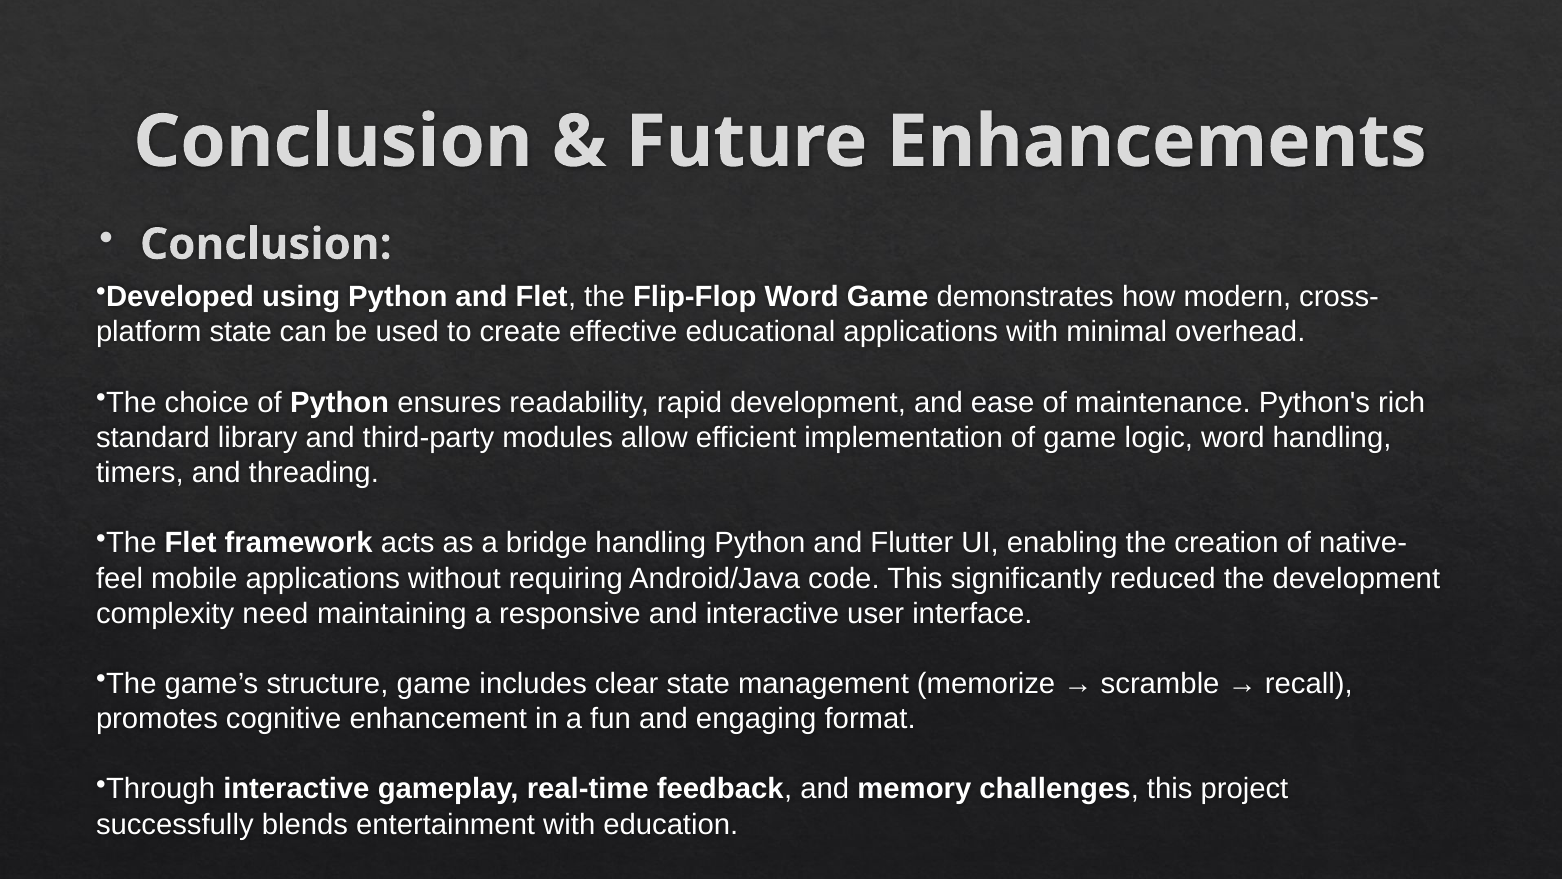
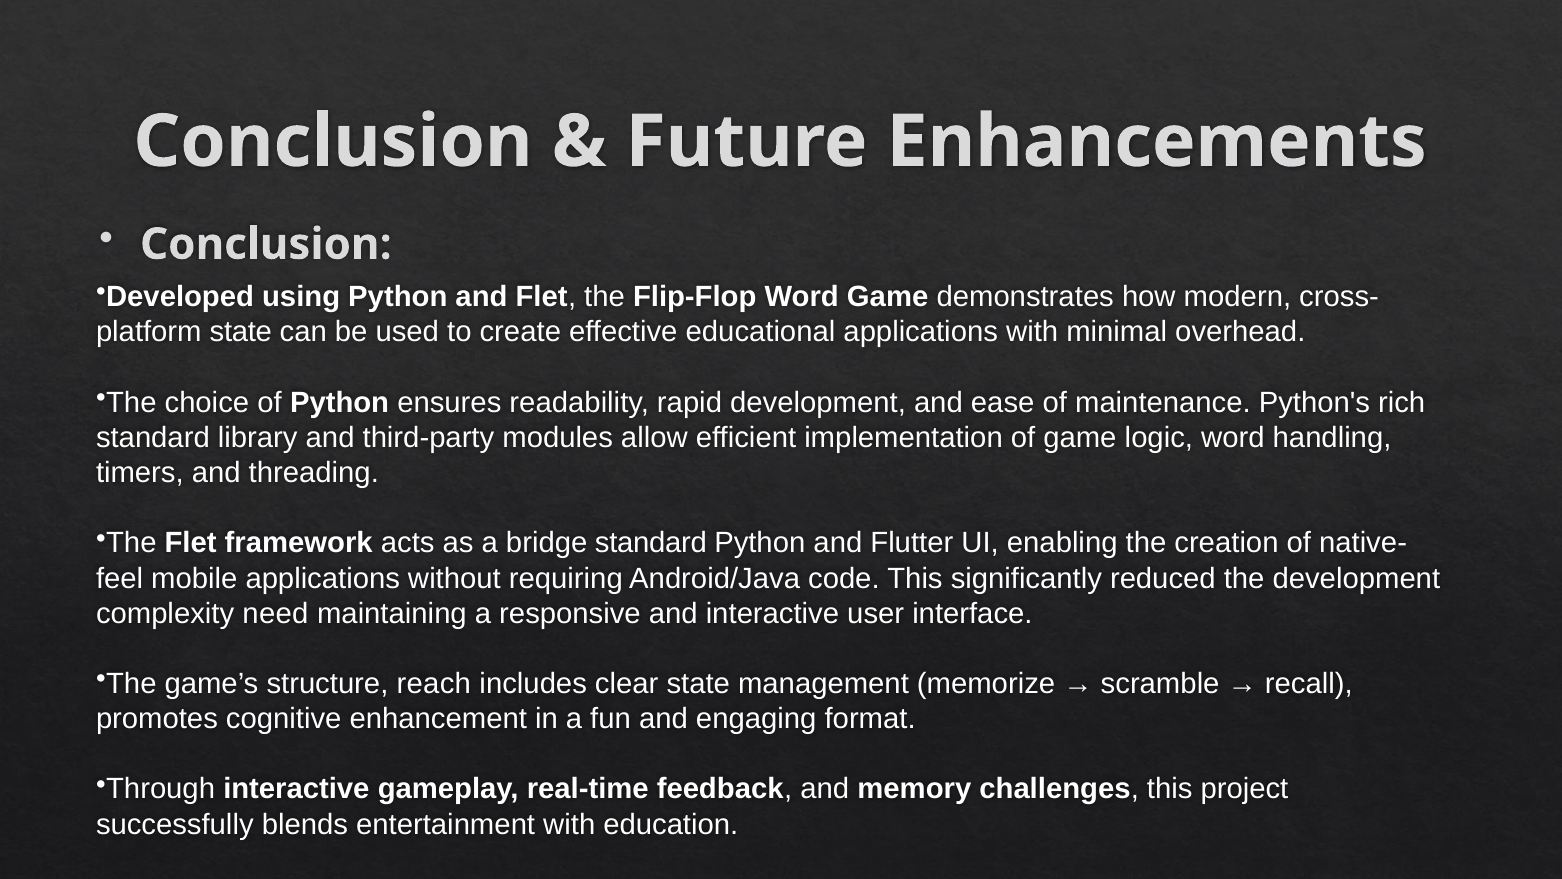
bridge handling: handling -> standard
structure game: game -> reach
